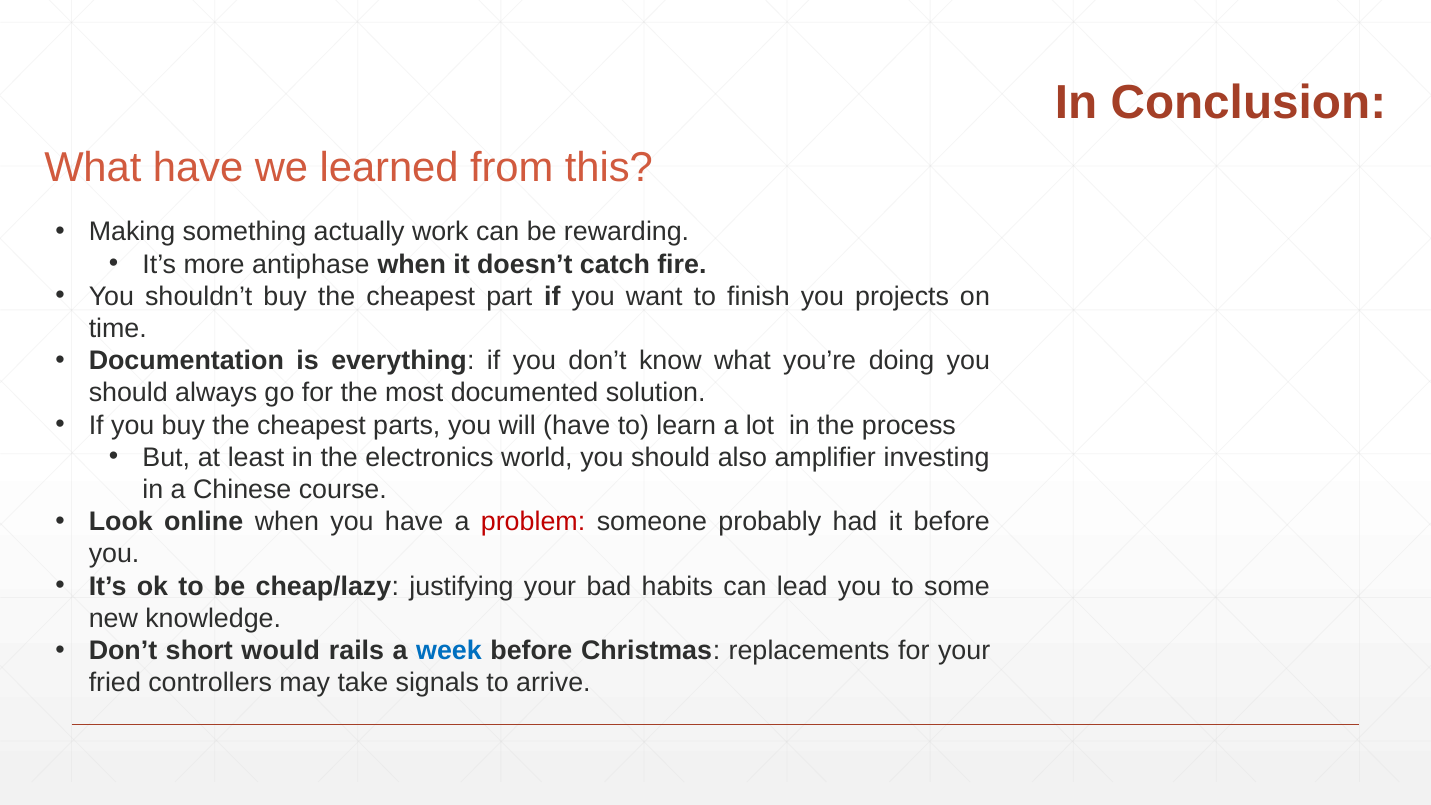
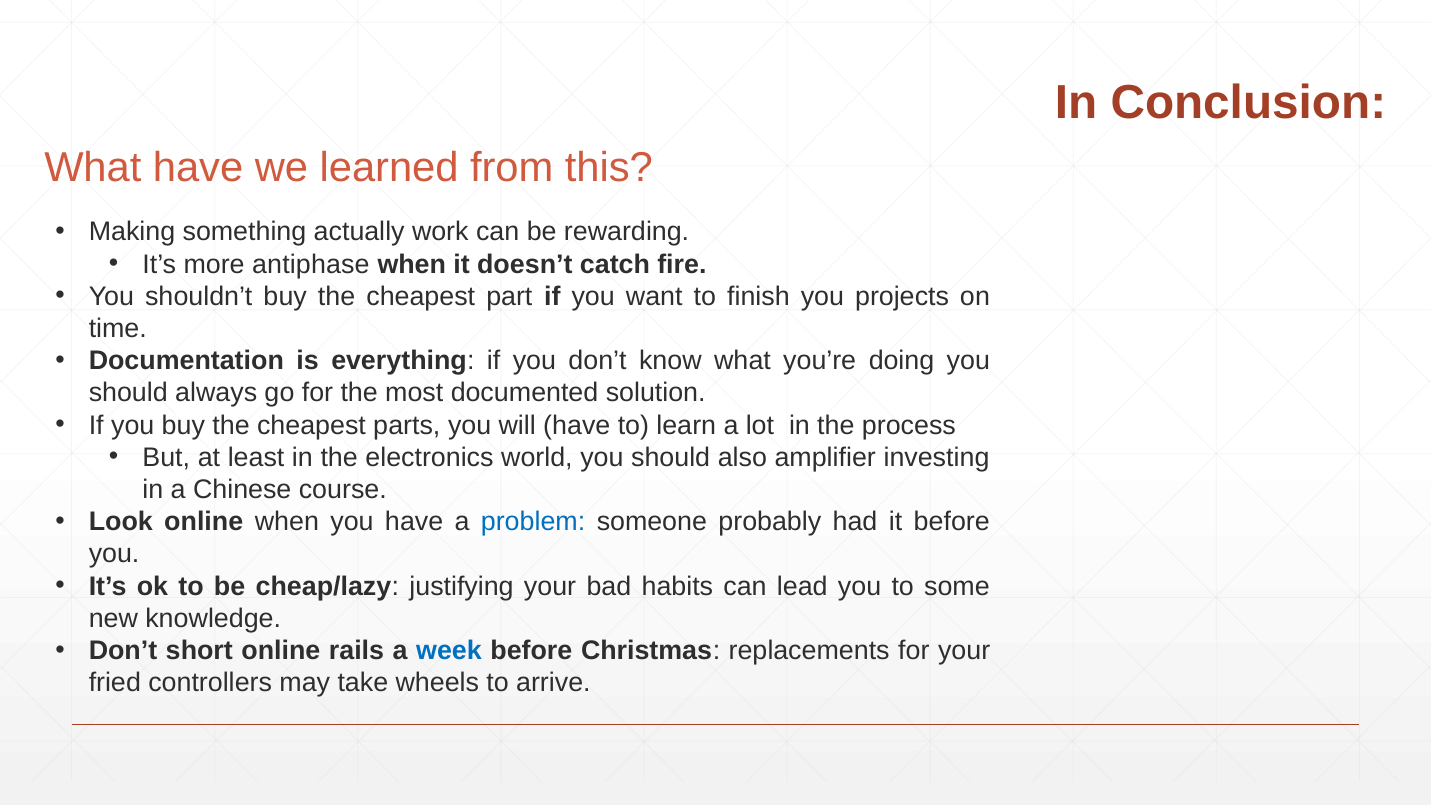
problem colour: red -> blue
short would: would -> online
signals: signals -> wheels
